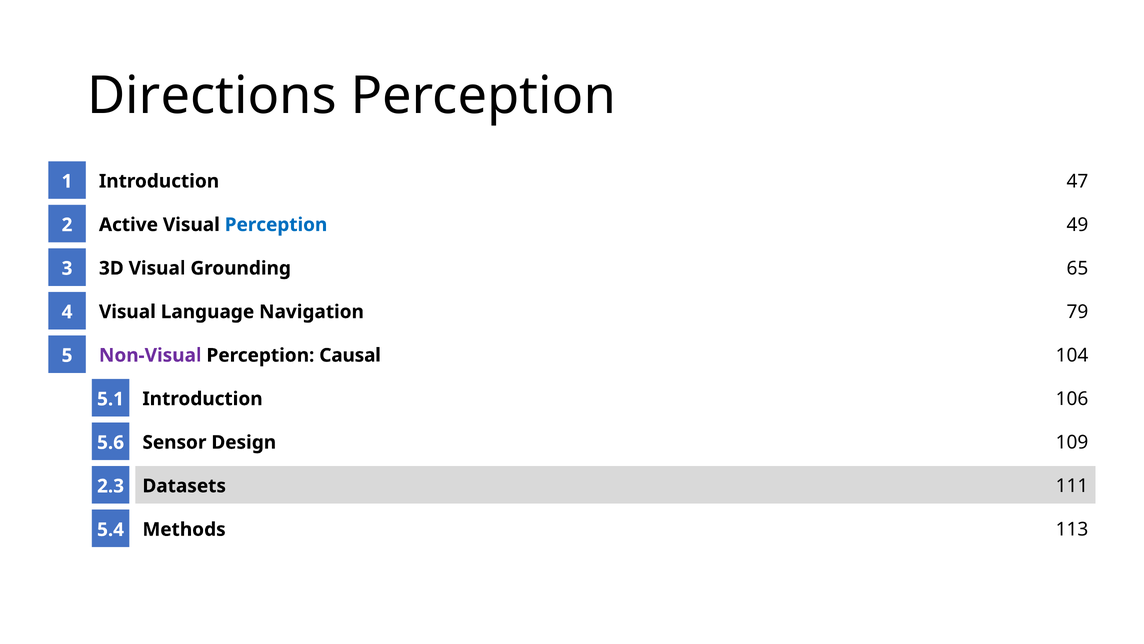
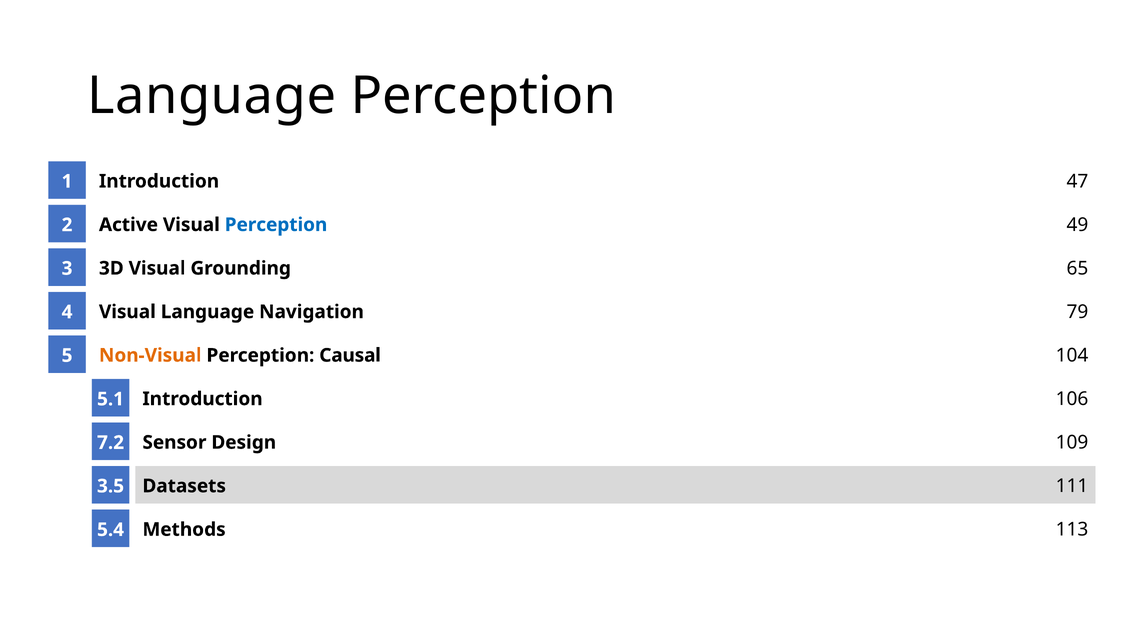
Directions at (212, 96): Directions -> Language
Non-Visual colour: purple -> orange
5.6: 5.6 -> 7.2
2.3: 2.3 -> 3.5
